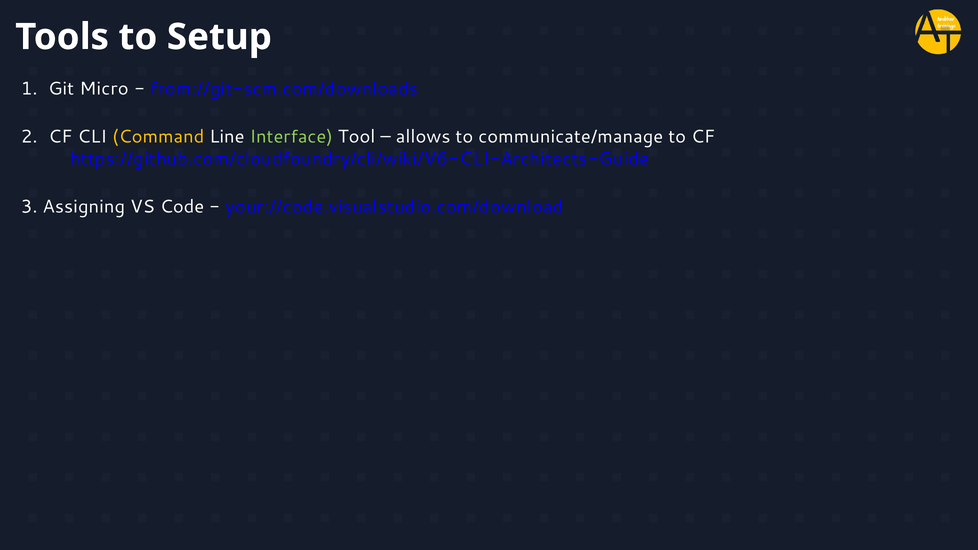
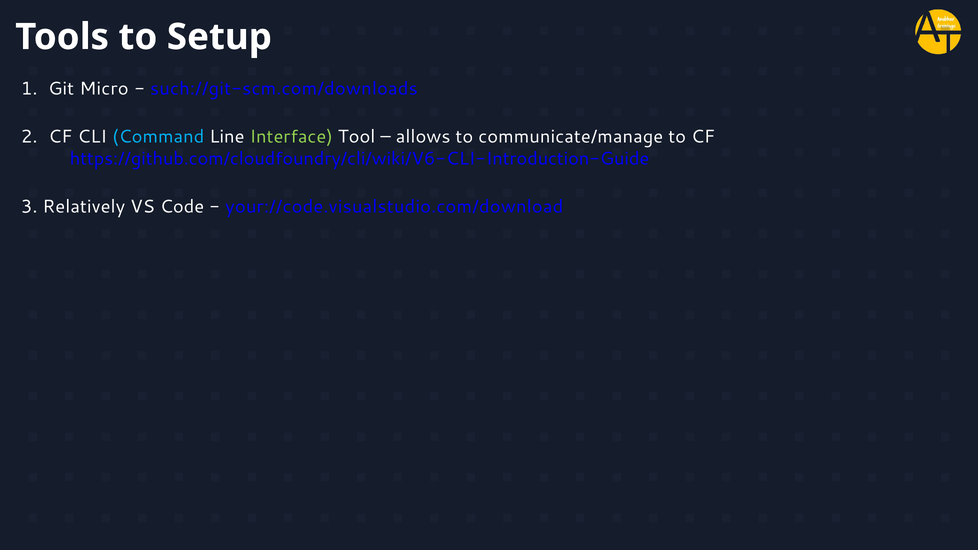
from://git-scm.com/downloads: from://git-scm.com/downloads -> such://git-scm.com/downloads
Command colour: yellow -> light blue
https://github.com/cloudfoundry/cli/wiki/V6-CLI-Architects-Guide: https://github.com/cloudfoundry/cli/wiki/V6-CLI-Architects-Guide -> https://github.com/cloudfoundry/cli/wiki/V6-CLI-Introduction-Guide
Assigning: Assigning -> Relatively
